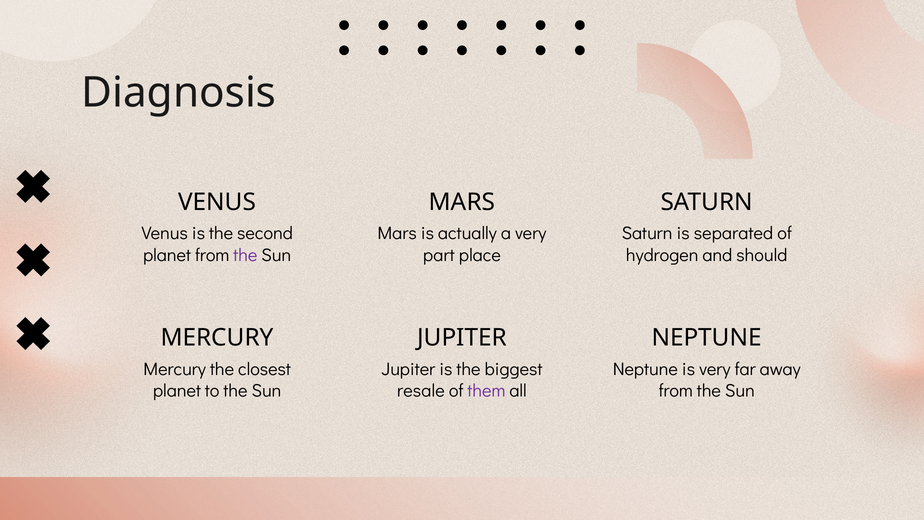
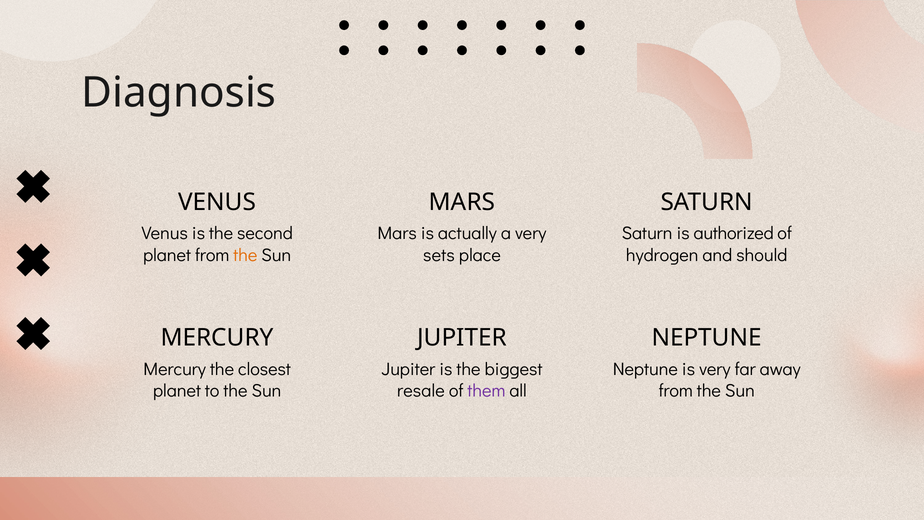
separated: separated -> authorized
the at (245, 255) colour: purple -> orange
part: part -> sets
